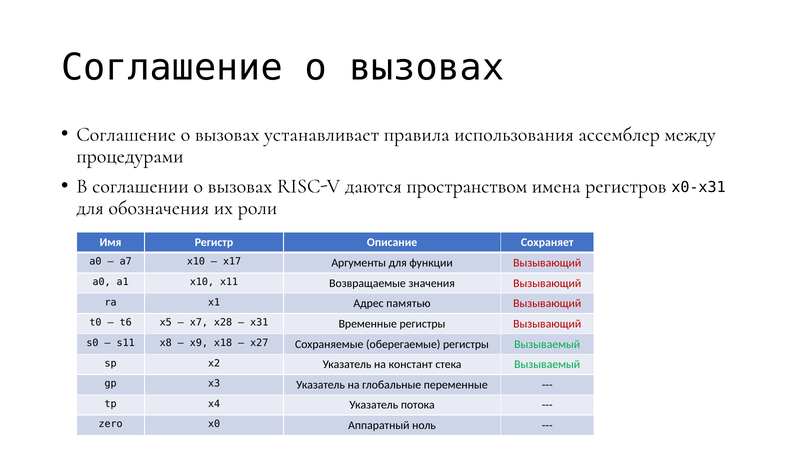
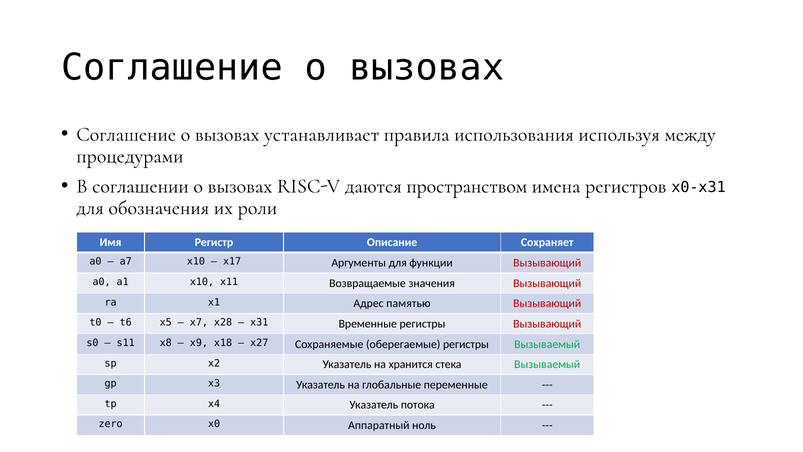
ассемблер: ассемблер -> используя
констант: констант -> хранится
